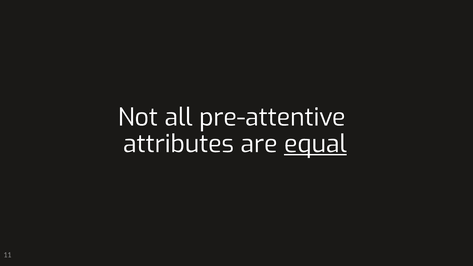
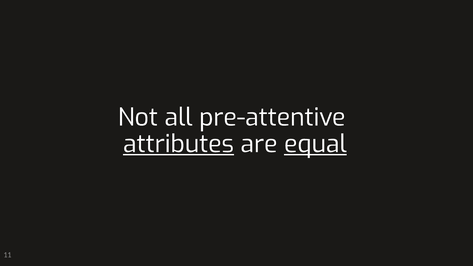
attributes underline: none -> present
